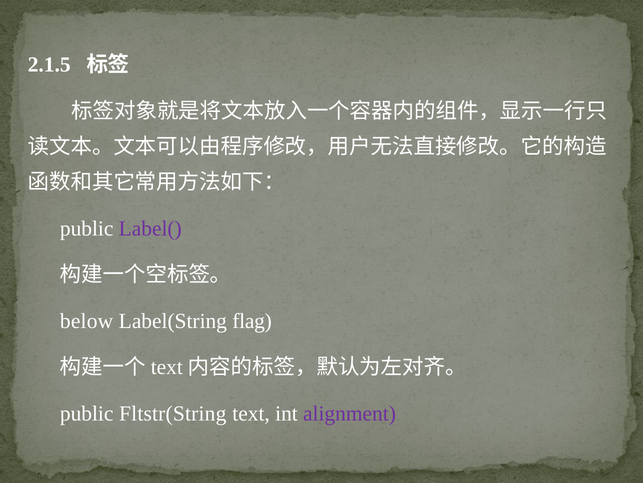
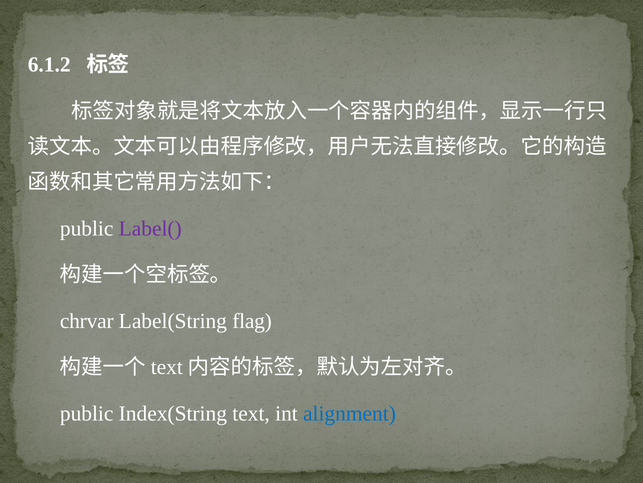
2.1.5: 2.1.5 -> 6.1.2
below: below -> chrvar
Fltstr(String: Fltstr(String -> Index(String
alignment colour: purple -> blue
